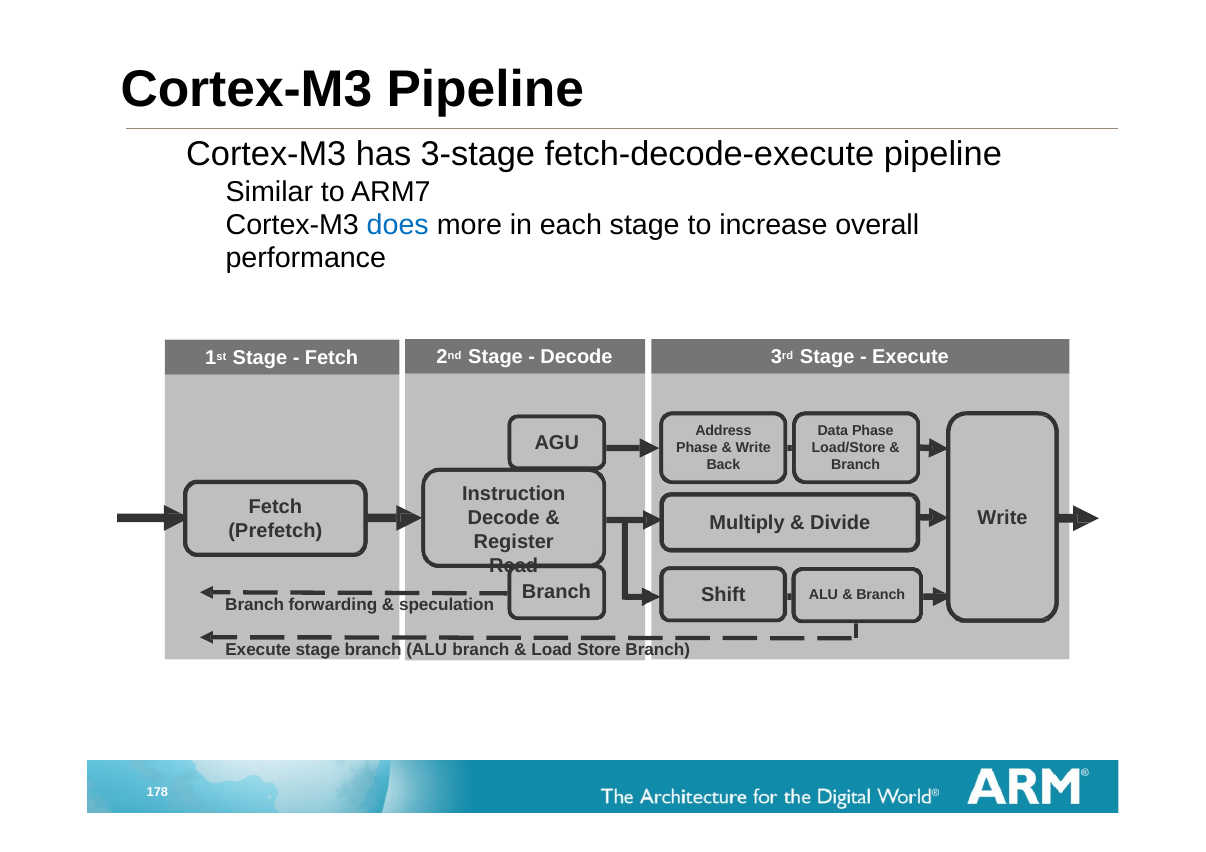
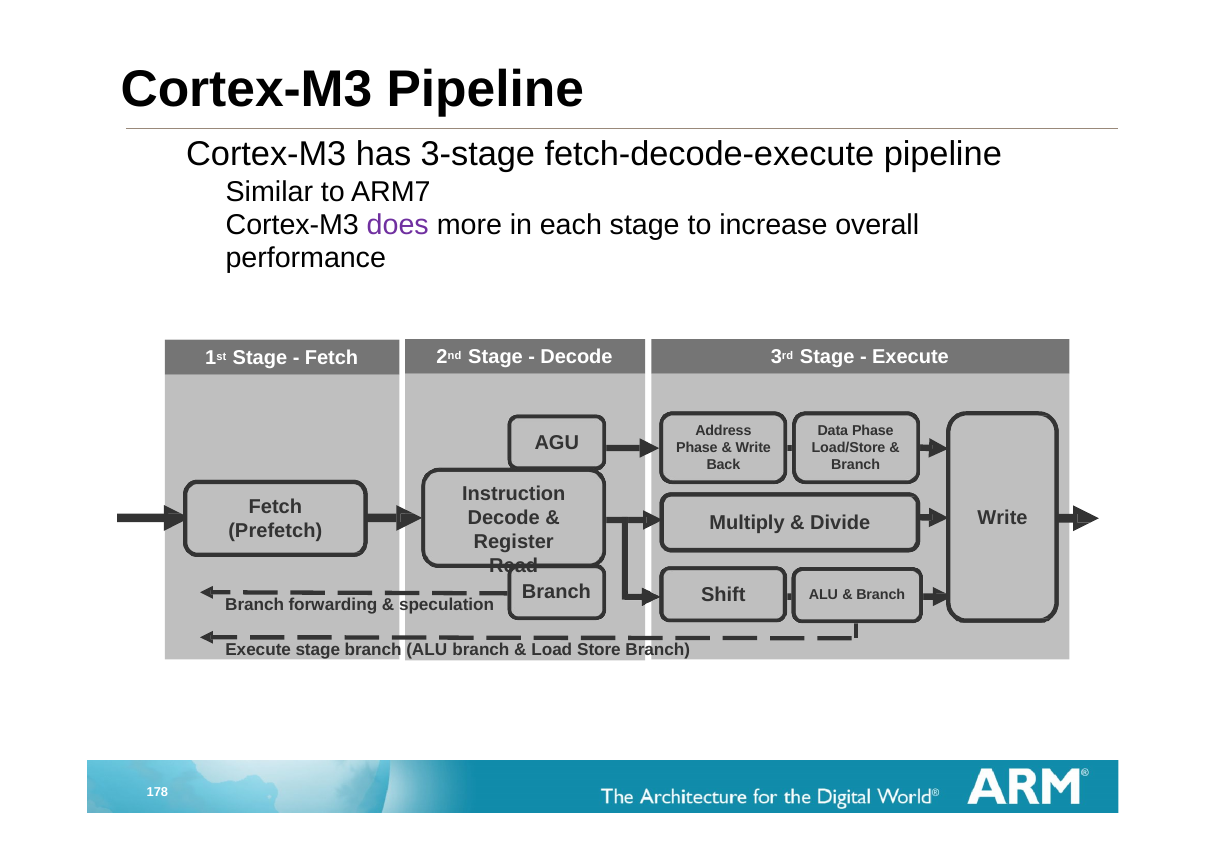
does colour: blue -> purple
